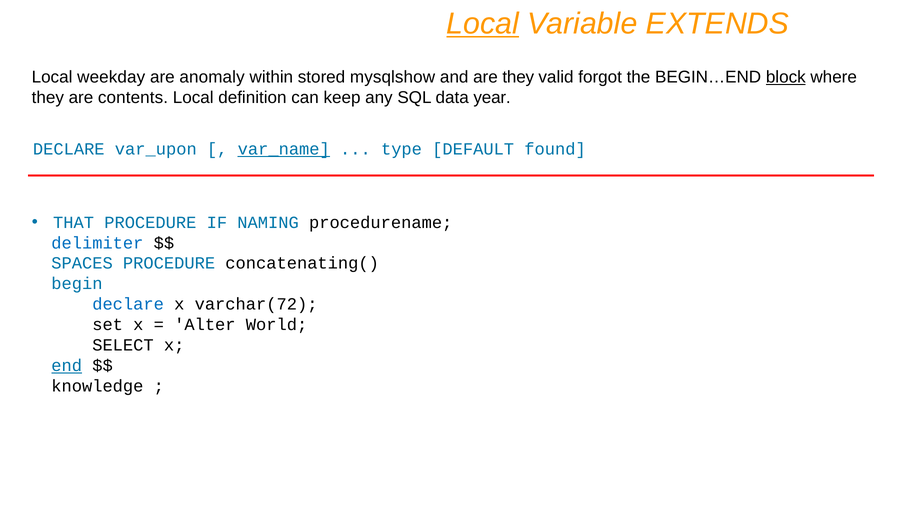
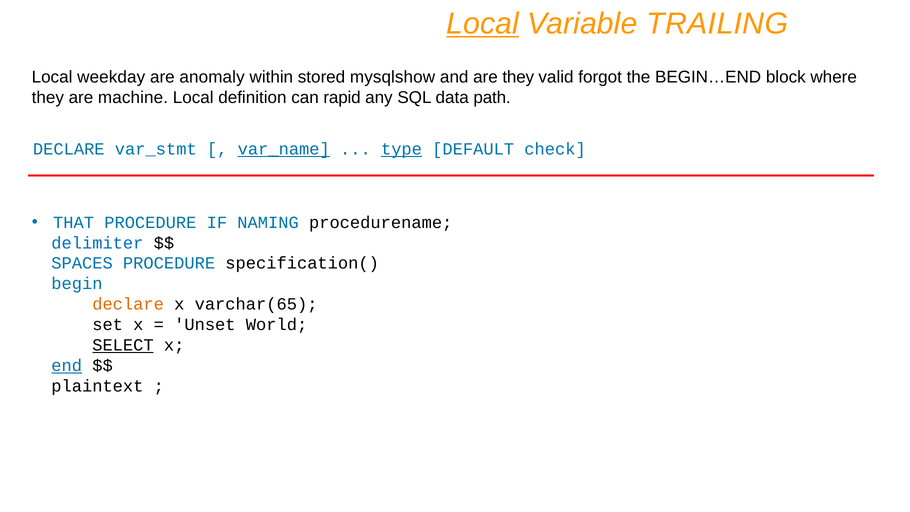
EXTENDS: EXTENDS -> TRAILING
block underline: present -> none
contents: contents -> machine
keep: keep -> rapid
year: year -> path
var_upon: var_upon -> var_stmt
type underline: none -> present
found: found -> check
concatenating(: concatenating( -> specification(
declare at (128, 304) colour: blue -> orange
varchar(72: varchar(72 -> varchar(65
Alter: Alter -> Unset
SELECT underline: none -> present
knowledge: knowledge -> plaintext
